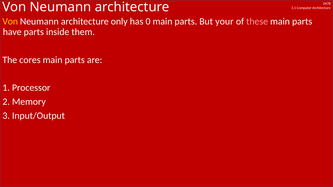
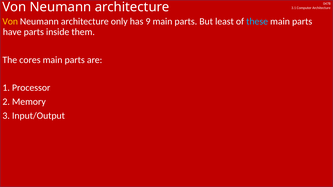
0: 0 -> 9
your: your -> least
these colour: pink -> light blue
